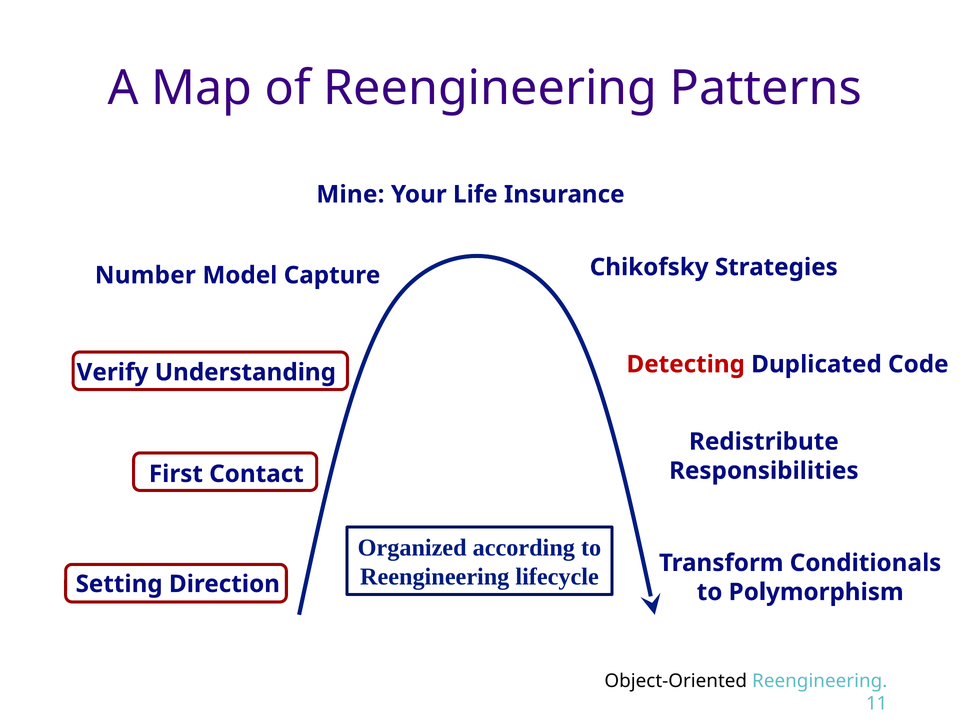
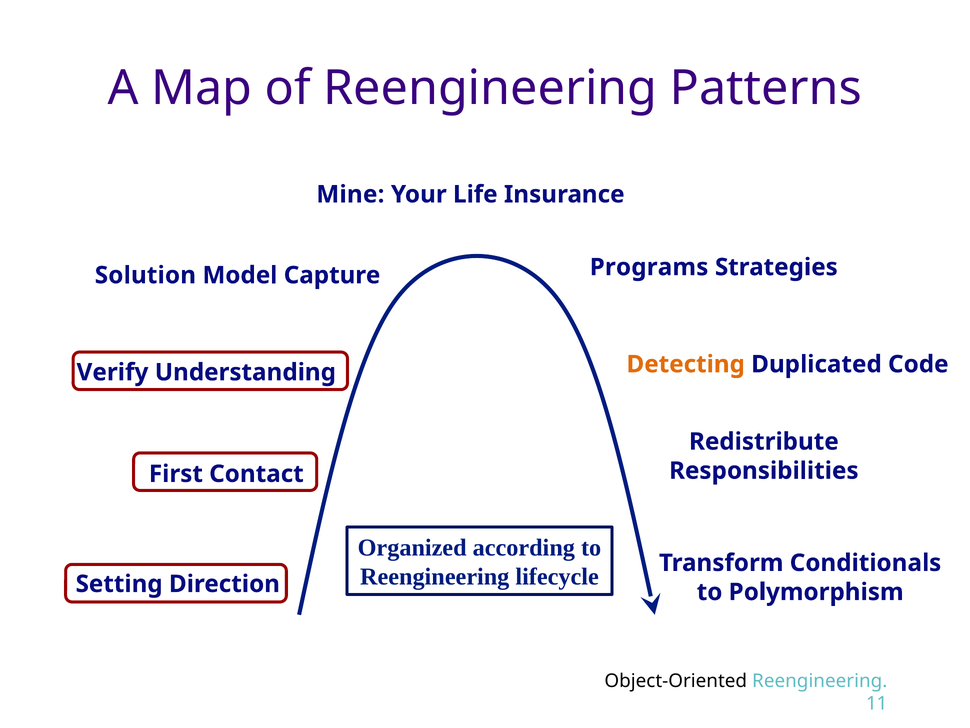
Chikofsky: Chikofsky -> Programs
Number: Number -> Solution
Detecting colour: red -> orange
